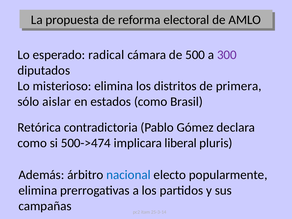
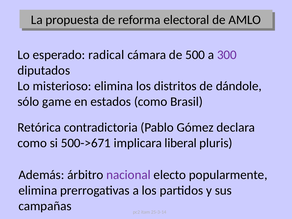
primera: primera -> dándole
aislar: aislar -> game
500->474: 500->474 -> 500->671
nacional colour: blue -> purple
